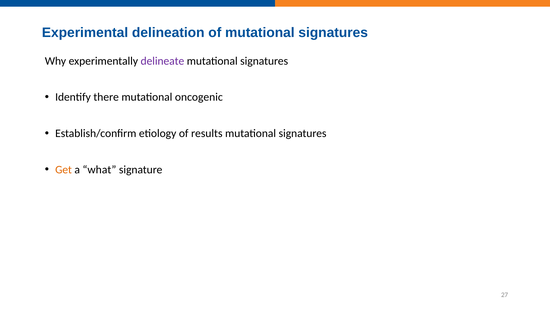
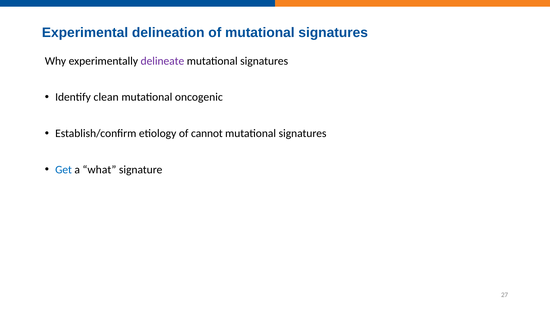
there: there -> clean
results: results -> cannot
Get colour: orange -> blue
